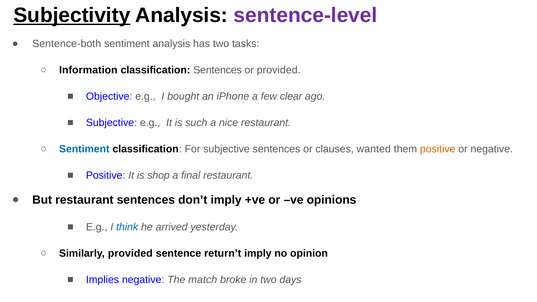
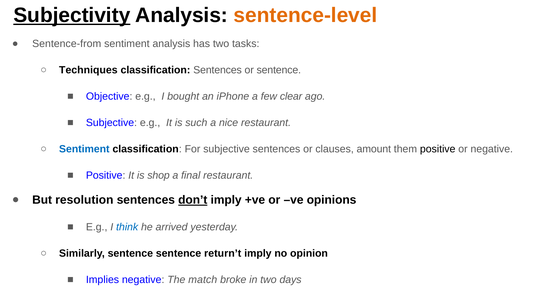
sentence-level colour: purple -> orange
Sentence-both: Sentence-both -> Sentence-from
Information: Information -> Techniques
or provided: provided -> sentence
wanted: wanted -> amount
positive at (438, 149) colour: orange -> black
But restaurant: restaurant -> resolution
don’t underline: none -> present
Similarly provided: provided -> sentence
